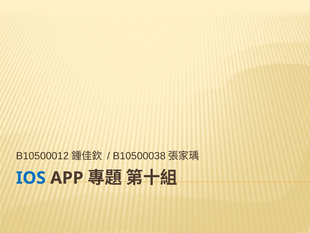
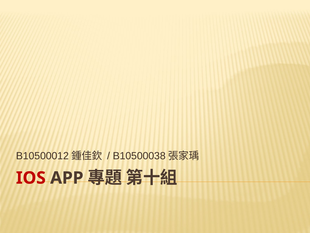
IOS colour: blue -> red
